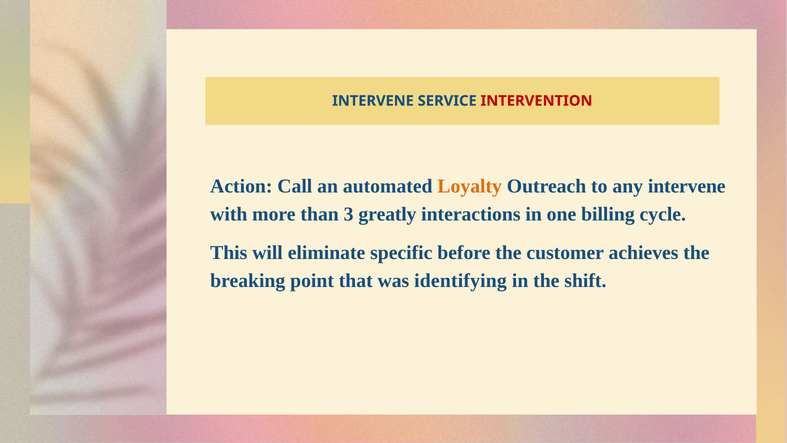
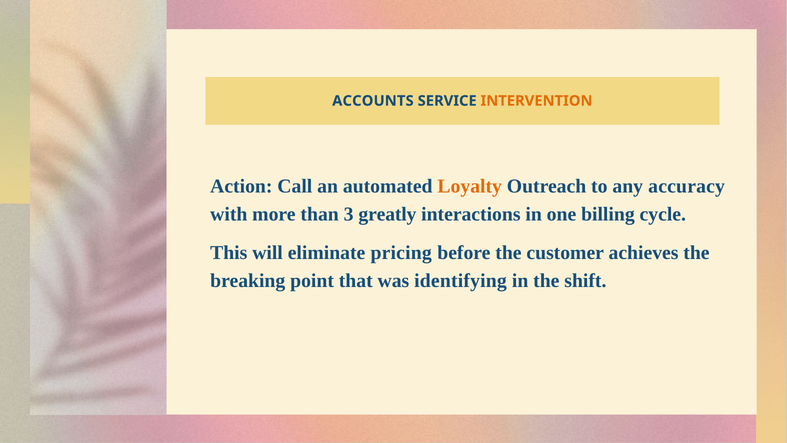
INTERVENE at (373, 101): INTERVENE -> ACCOUNTS
INTERVENTION colour: red -> orange
any intervene: intervene -> accuracy
specific: specific -> pricing
